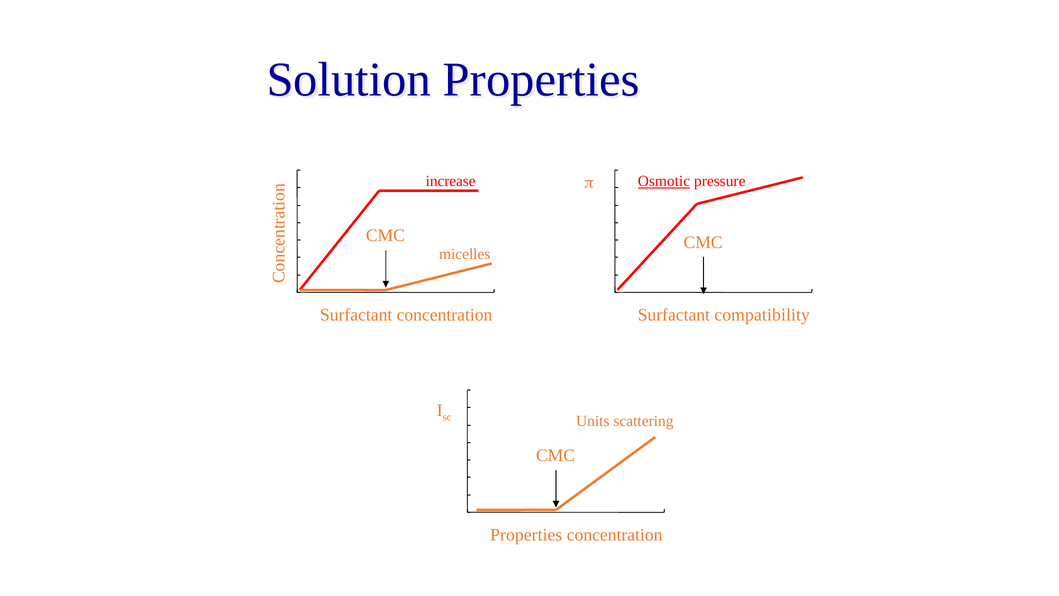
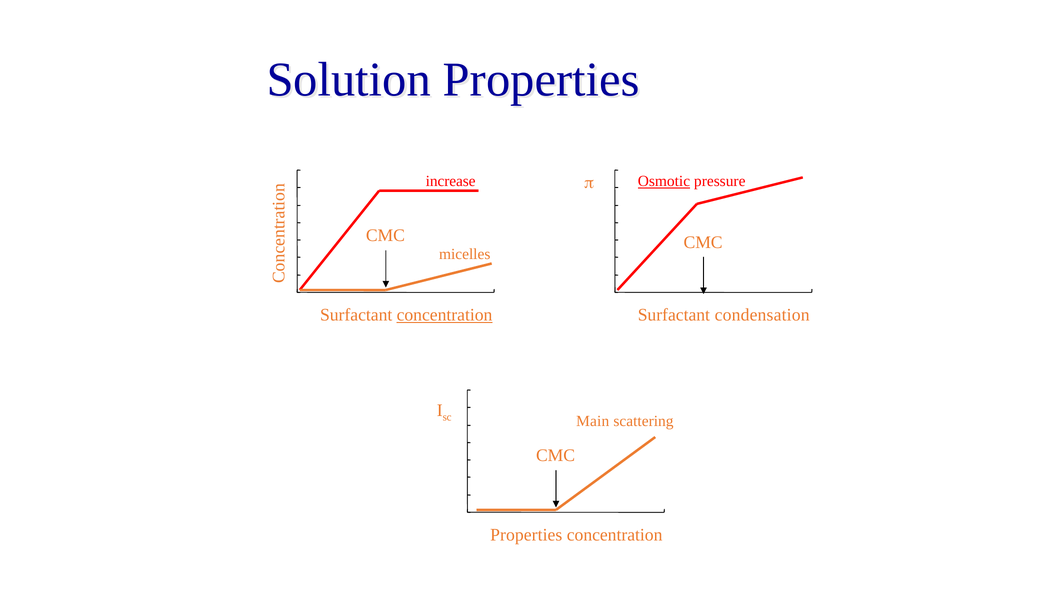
concentration at (445, 315) underline: none -> present
compatibility: compatibility -> condensation
Units: Units -> Main
